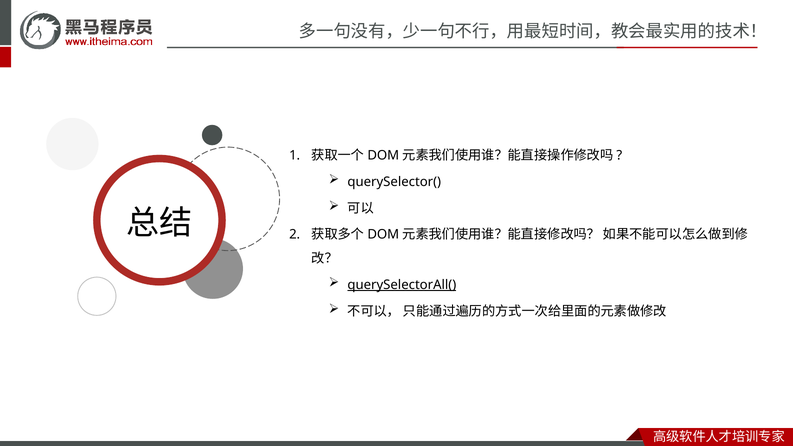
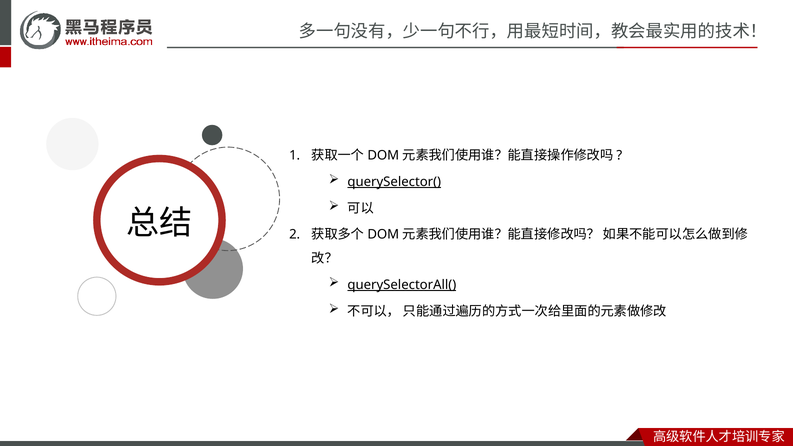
querySelector( underline: none -> present
